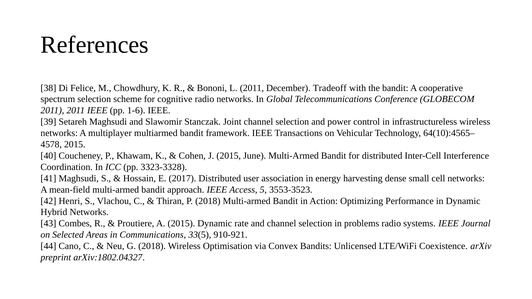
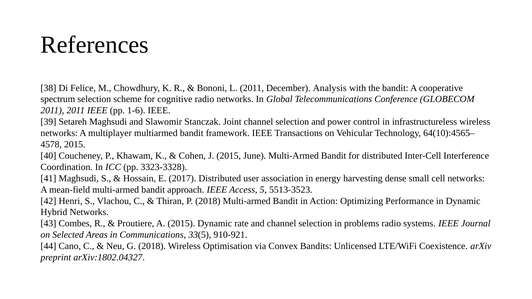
Tradeoff: Tradeoff -> Analysis
3553-3523: 3553-3523 -> 5513-3523
